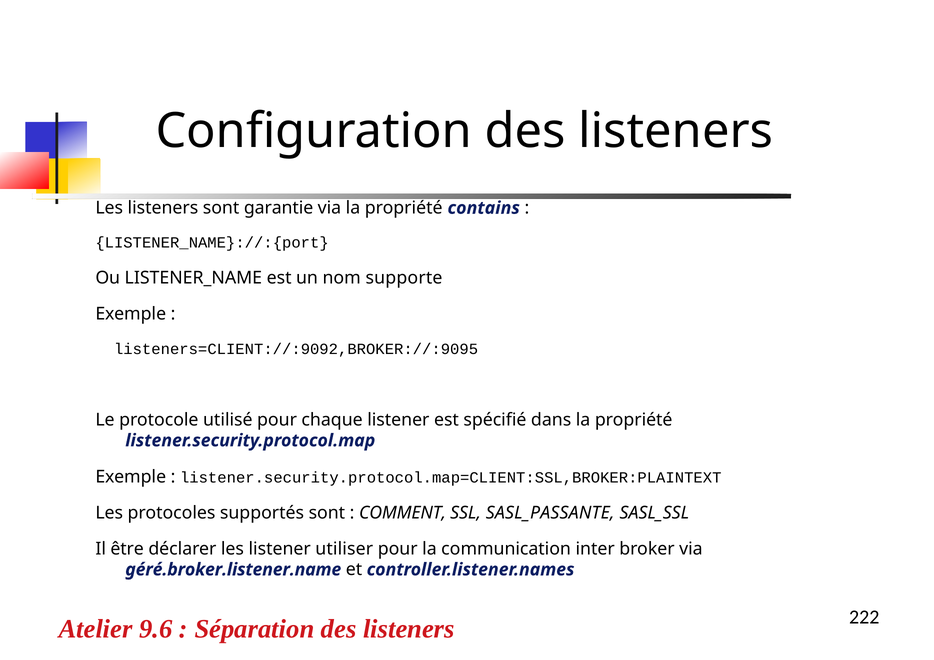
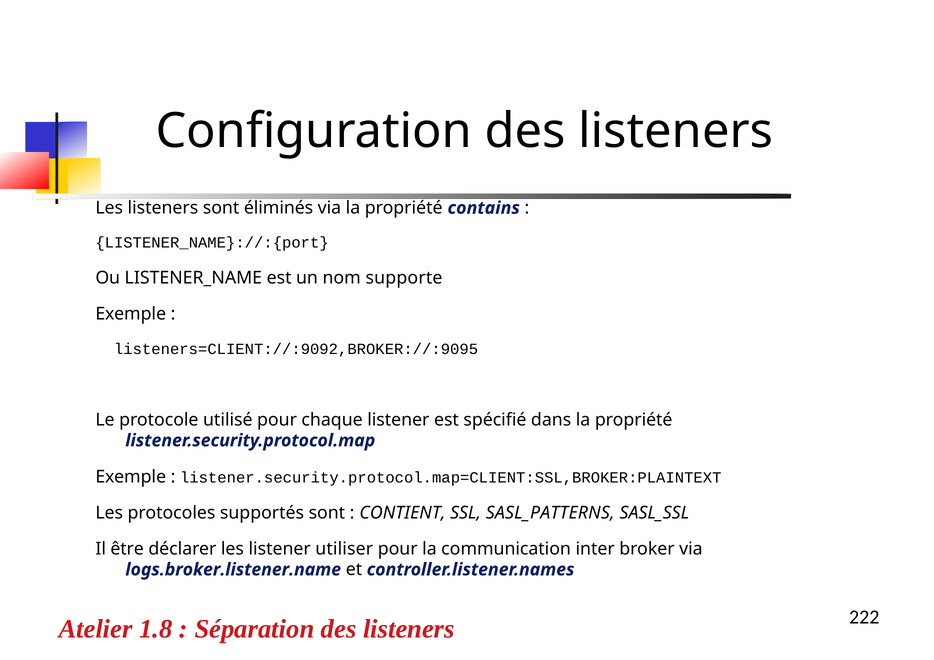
garantie: garantie -> éliminés
COMMENT: COMMENT -> CONTIENT
SASL_PASSANTE: SASL_PASSANTE -> SASL_PATTERNS
géré.broker.listener.name: géré.broker.listener.name -> logs.broker.listener.name
9.6: 9.6 -> 1.8
